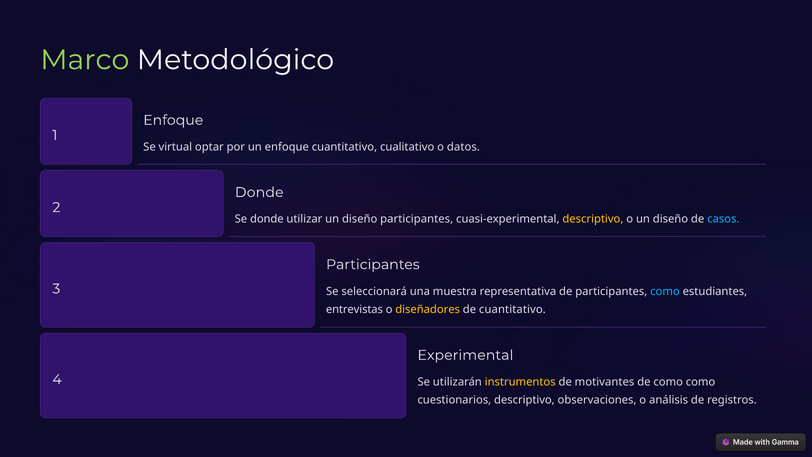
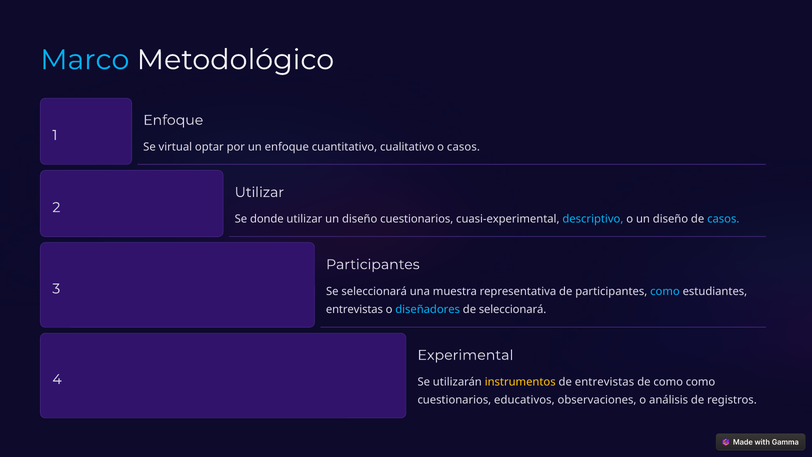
Marco colour: light green -> light blue
o datos: datos -> casos
Donde at (259, 192): Donde -> Utilizar
diseño participantes: participantes -> cuestionarios
descriptivo at (593, 219) colour: yellow -> light blue
diseñadores colour: yellow -> light blue
de cuantitativo: cuantitativo -> seleccionará
de motivantes: motivantes -> entrevistas
cuestionarios descriptivo: descriptivo -> educativos
